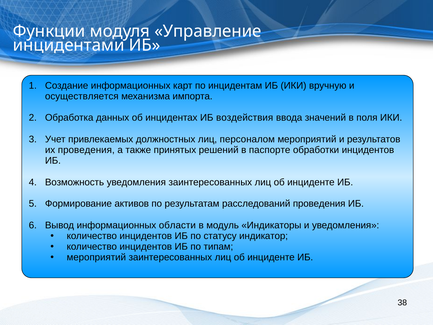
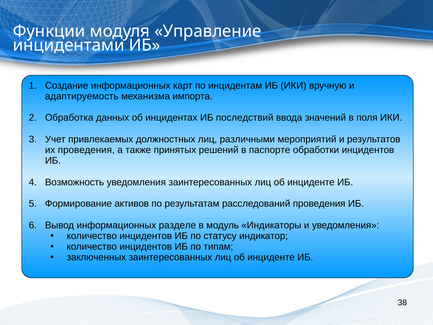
осуществляется: осуществляется -> адаптируемость
воздействия: воздействия -> последствий
персоналом: персоналом -> различными
области: области -> разделе
мероприятий at (96, 257): мероприятий -> заключенных
